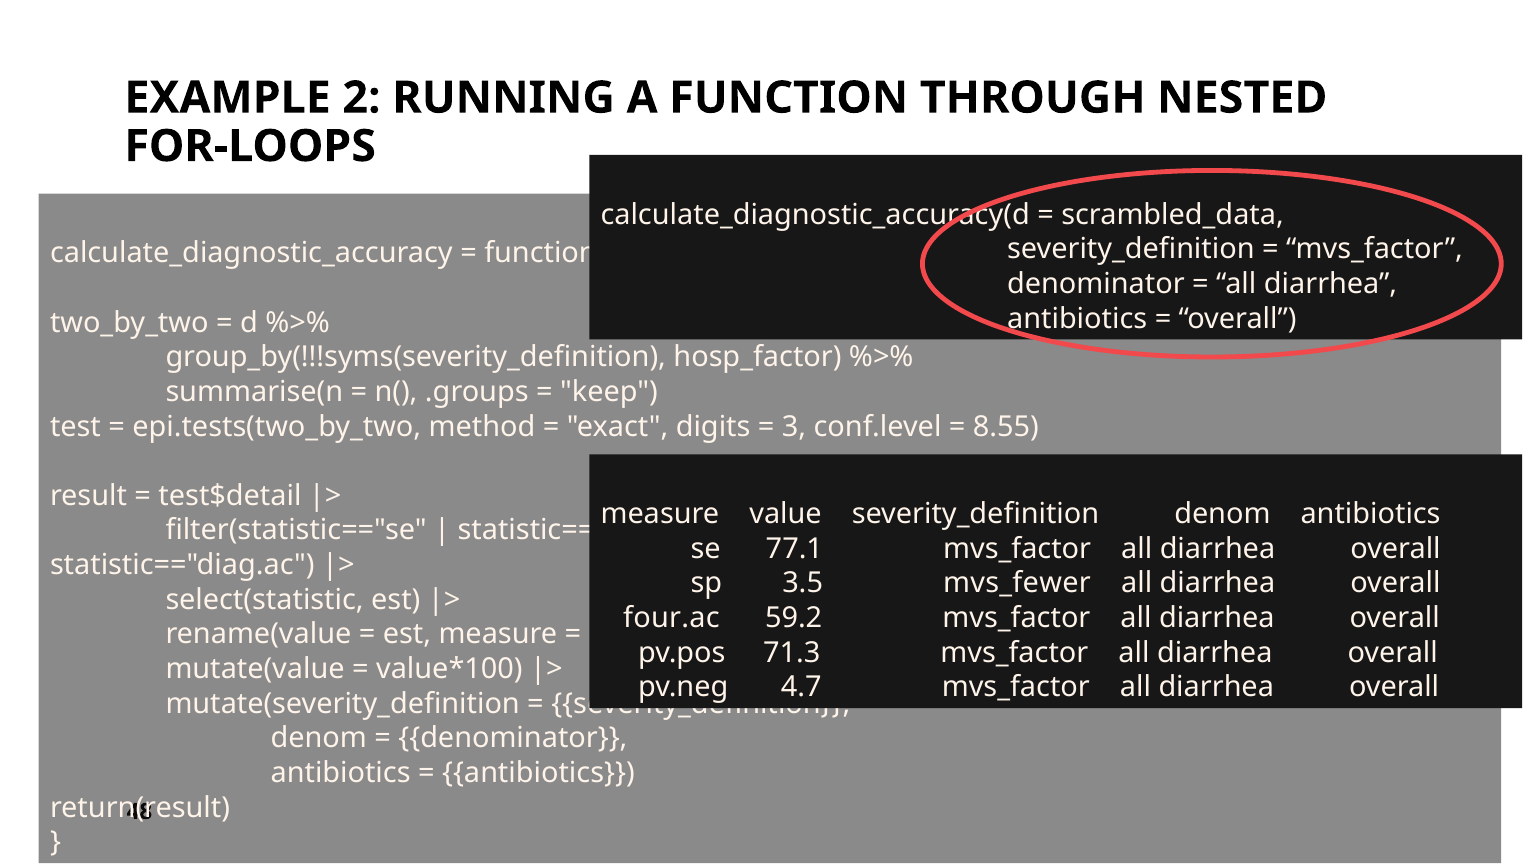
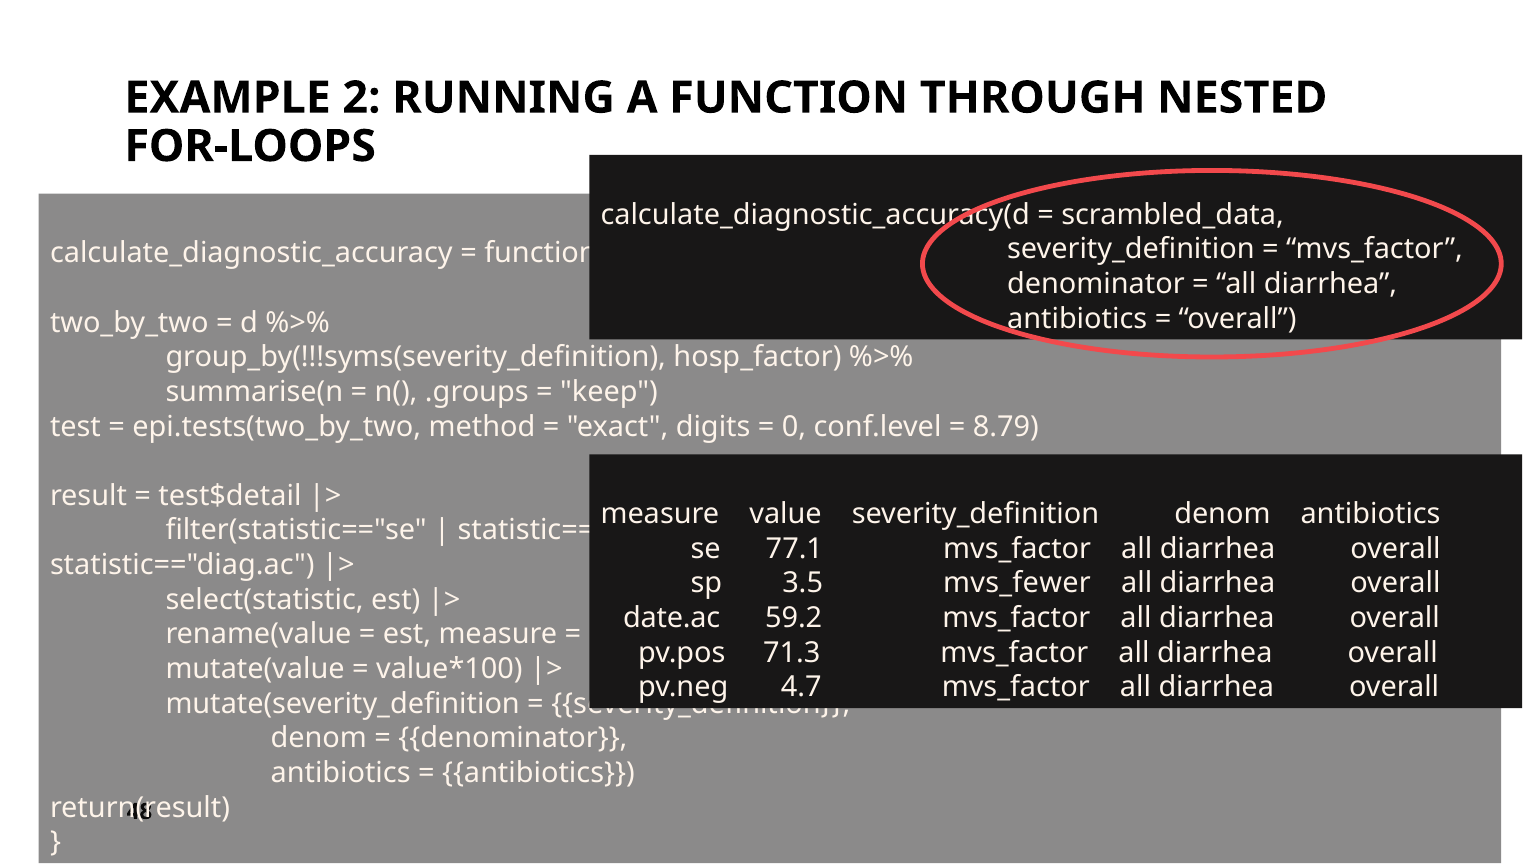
3: 3 -> 0
8.55: 8.55 -> 8.79
four.ac: four.ac -> date.ac
